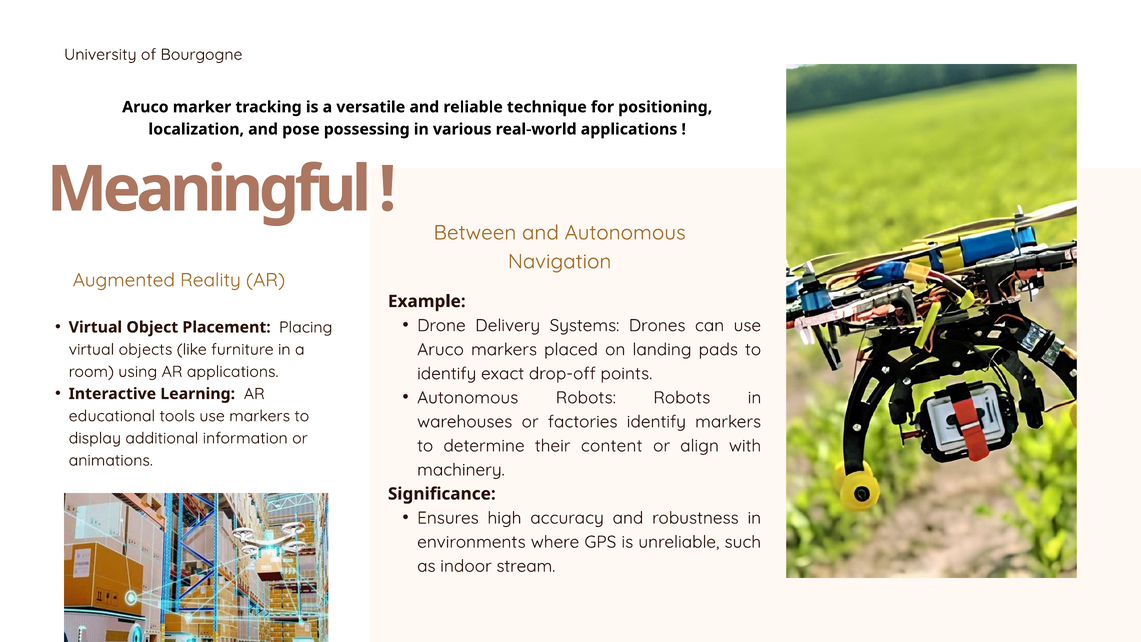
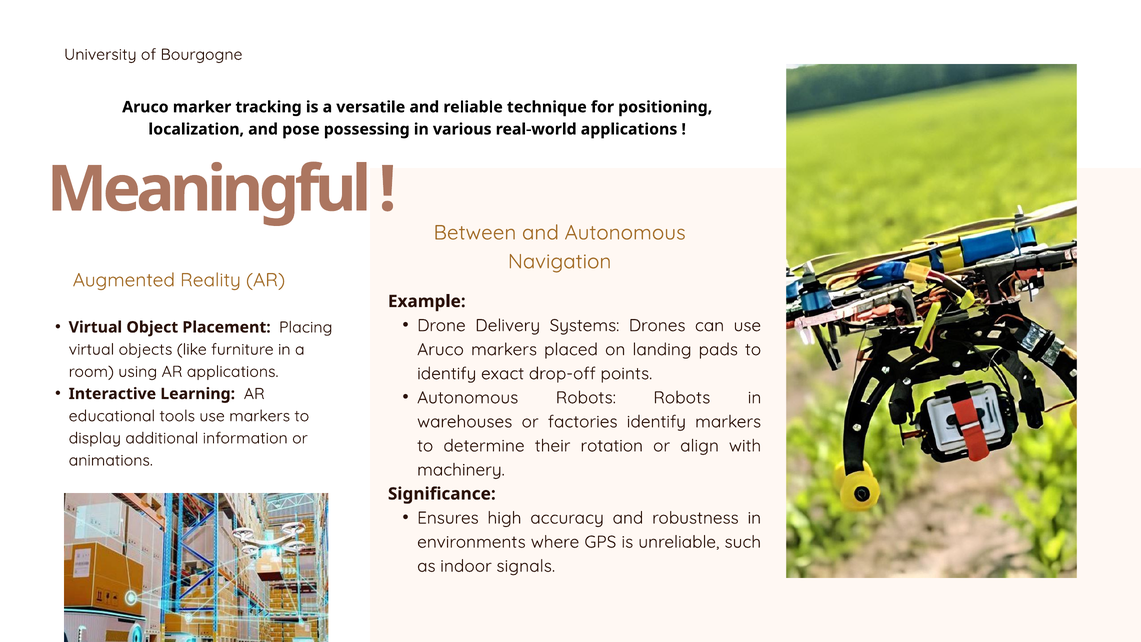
content: content -> rotation
stream: stream -> signals
